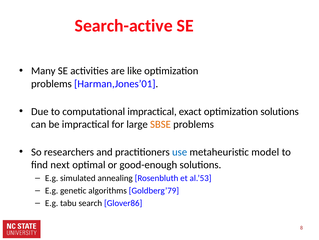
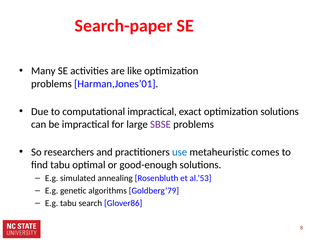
Search-active: Search-active -> Search-paper
SBSE colour: orange -> purple
model: model -> comes
find next: next -> tabu
